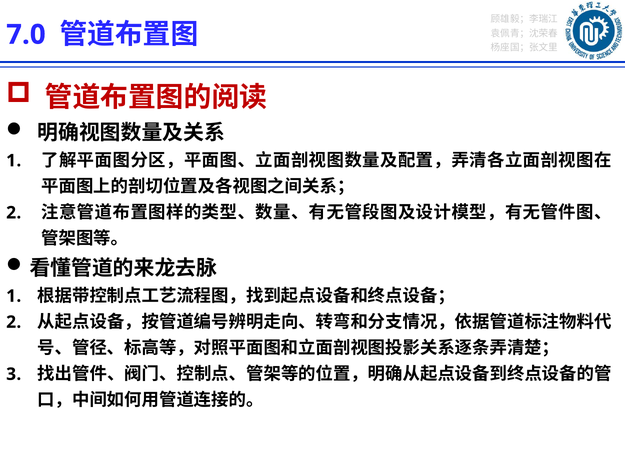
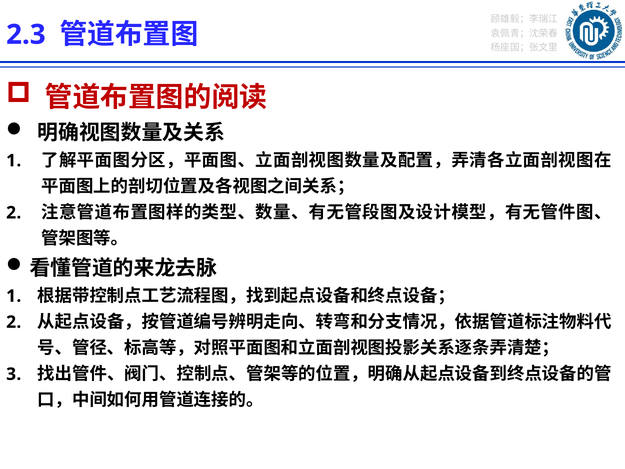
7.0: 7.0 -> 2.3
